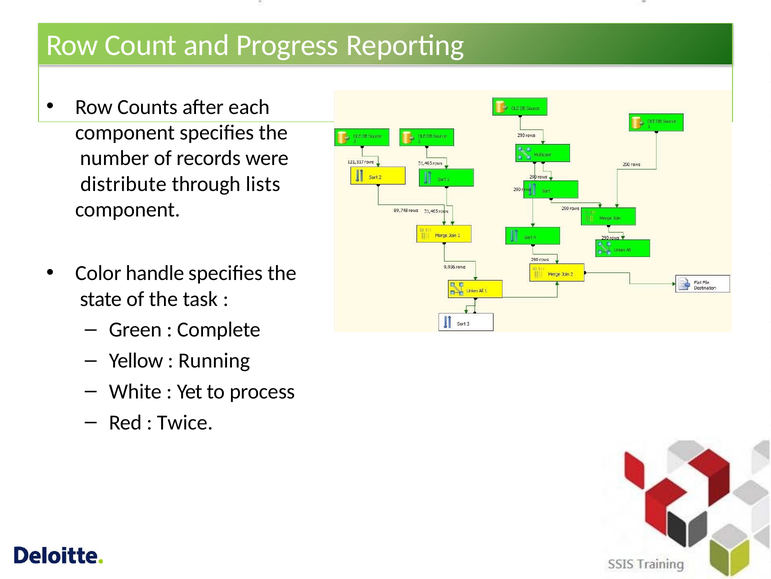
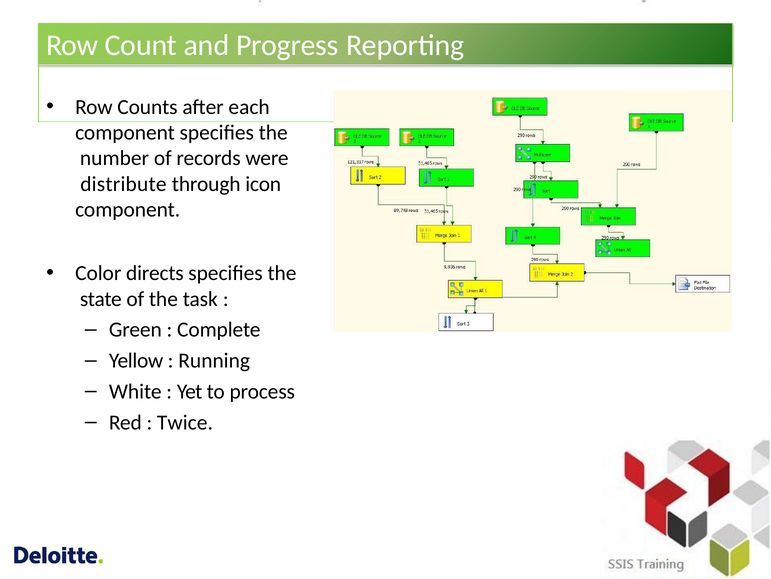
lists: lists -> icon
handle: handle -> directs
